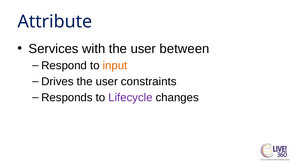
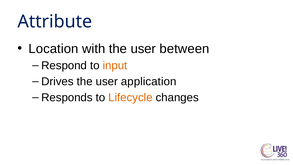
Services: Services -> Location
constraints: constraints -> application
Lifecycle colour: purple -> orange
